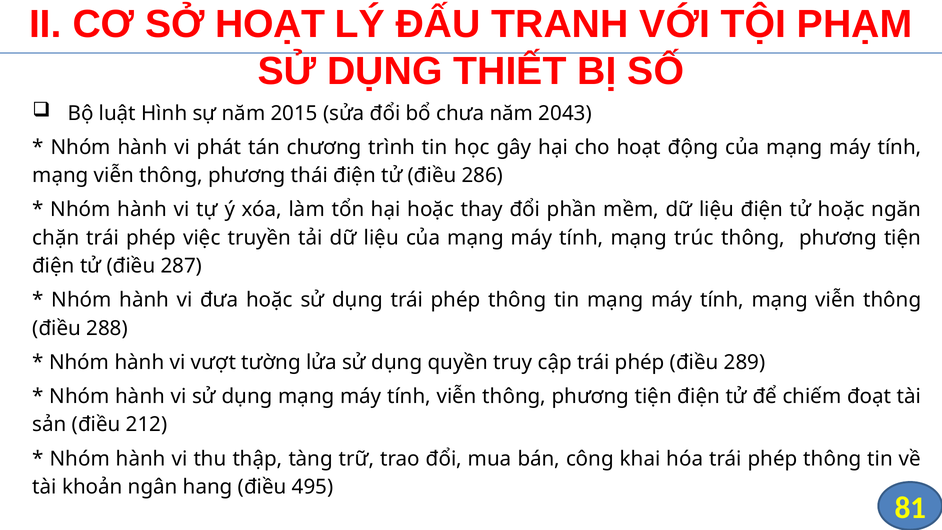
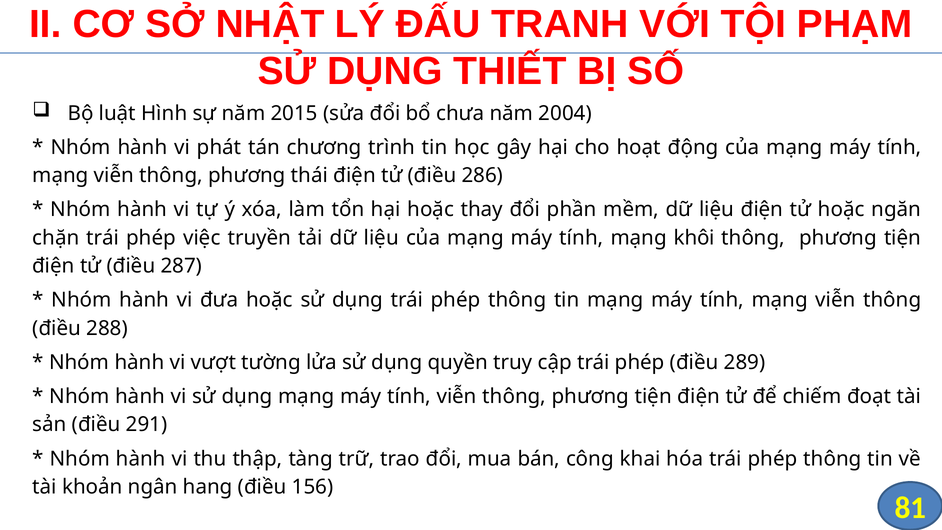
SỞ HOẠT: HOẠT -> NHẬT
2043: 2043 -> 2004
trúc: trúc -> khôi
212: 212 -> 291
495: 495 -> 156
